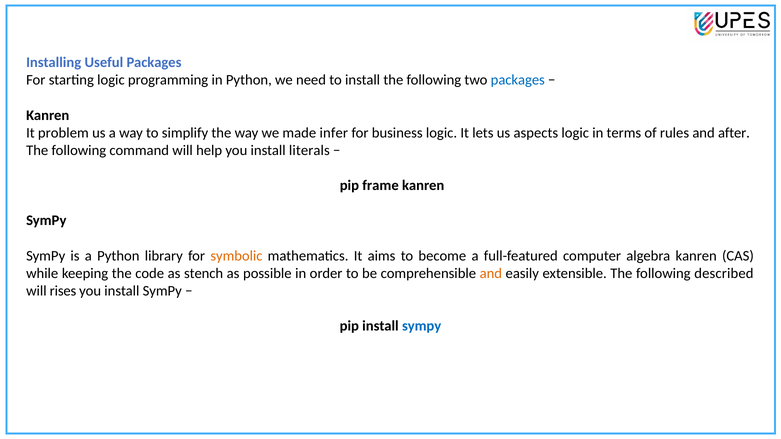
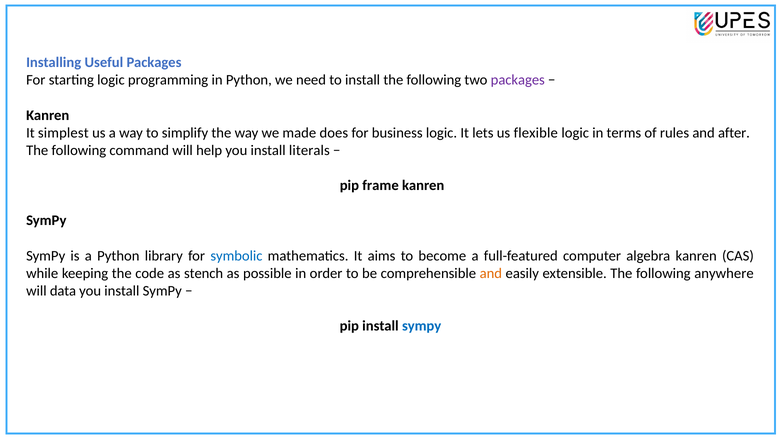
packages at (518, 80) colour: blue -> purple
problem: problem -> simplest
infer: infer -> does
aspects: aspects -> flexible
symbolic colour: orange -> blue
described: described -> anywhere
rises: rises -> data
